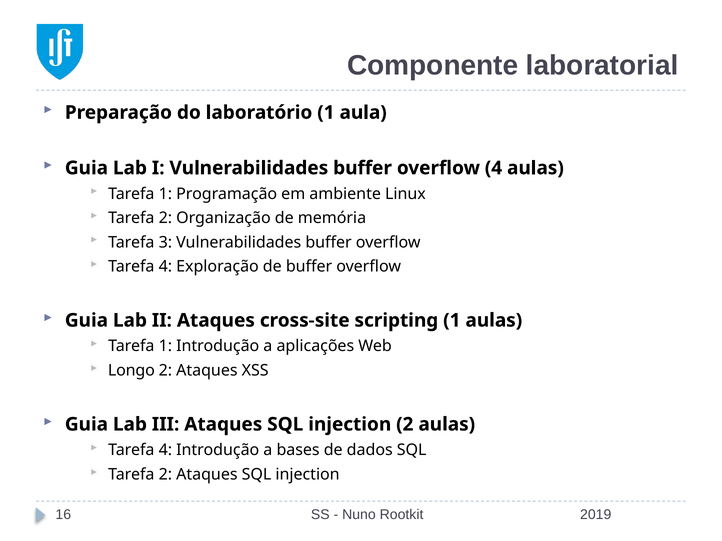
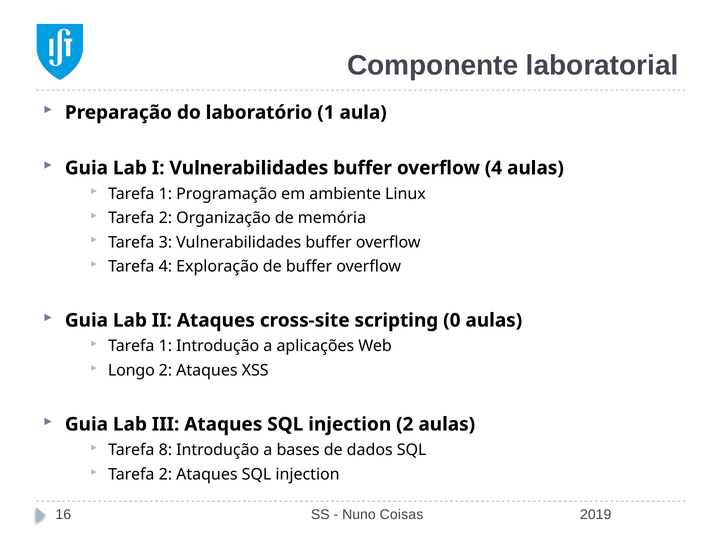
scripting 1: 1 -> 0
4 at (165, 451): 4 -> 8
Rootkit: Rootkit -> Coisas
